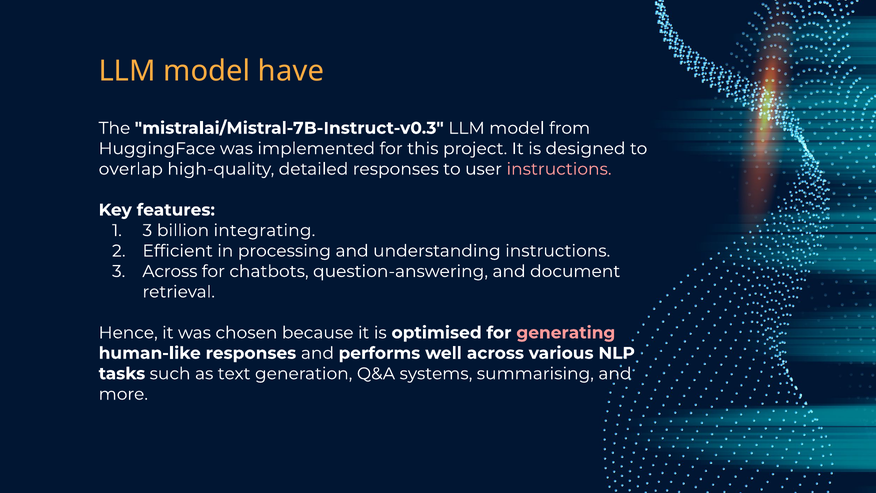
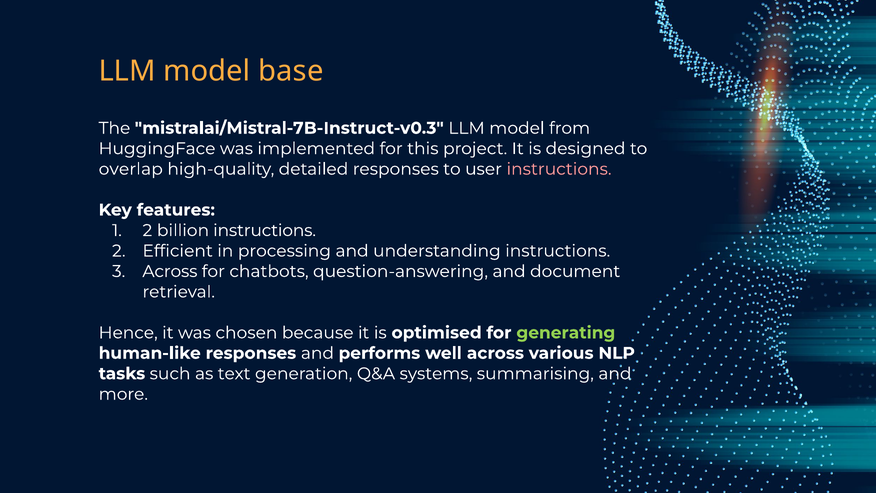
have: have -> base
3 at (147, 230): 3 -> 2
billion integrating: integrating -> instructions
generating colour: pink -> light green
